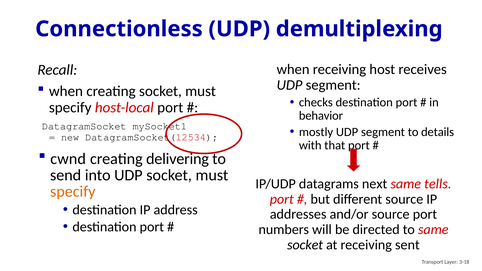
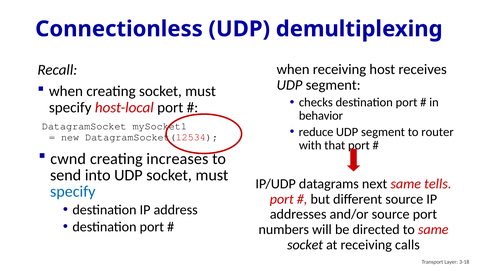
mostly: mostly -> reduce
details: details -> router
delivering: delivering -> increases
specify at (73, 192) colour: orange -> blue
sent: sent -> calls
